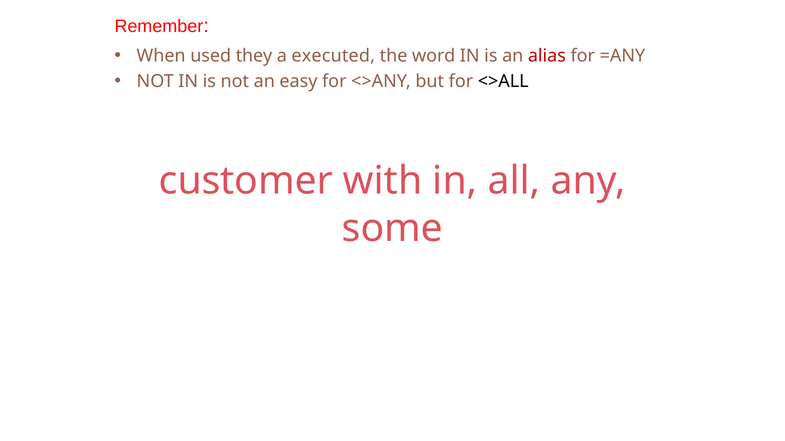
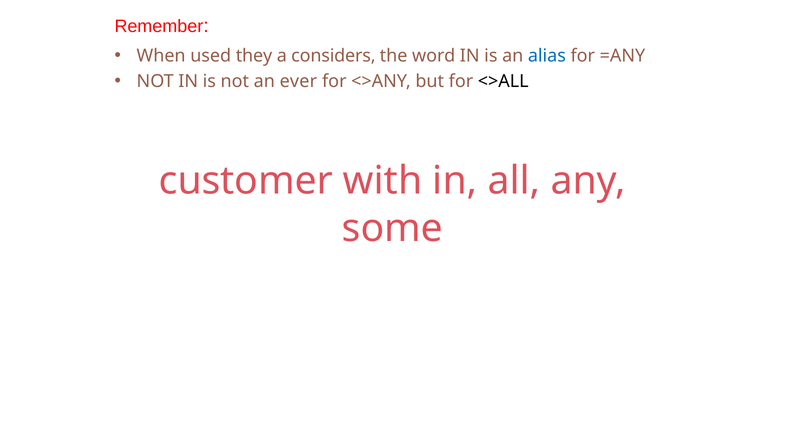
executed: executed -> considers
alias colour: red -> blue
easy: easy -> ever
